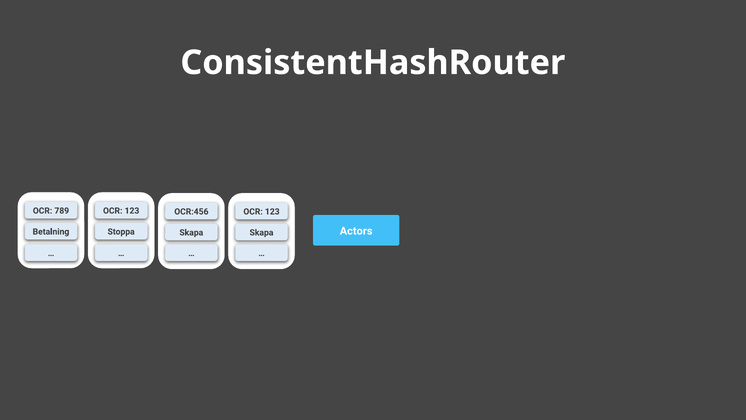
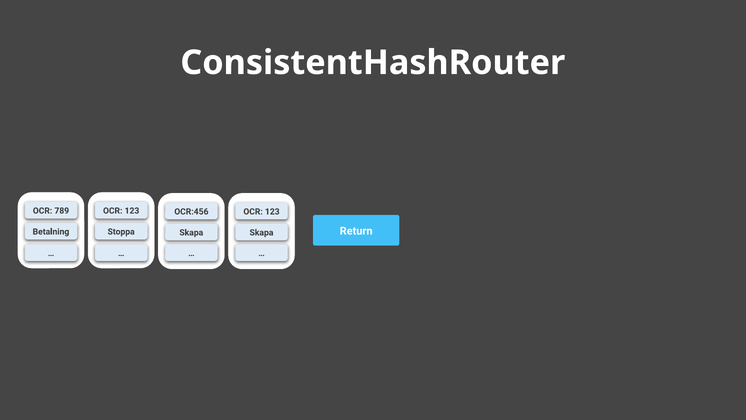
Actors: Actors -> Return
